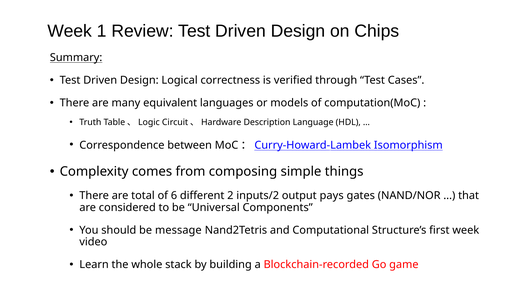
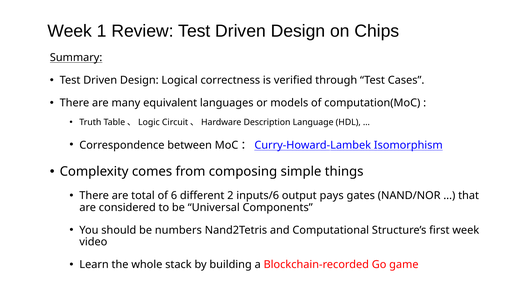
inputs/2: inputs/2 -> inputs/6
message: message -> numbers
